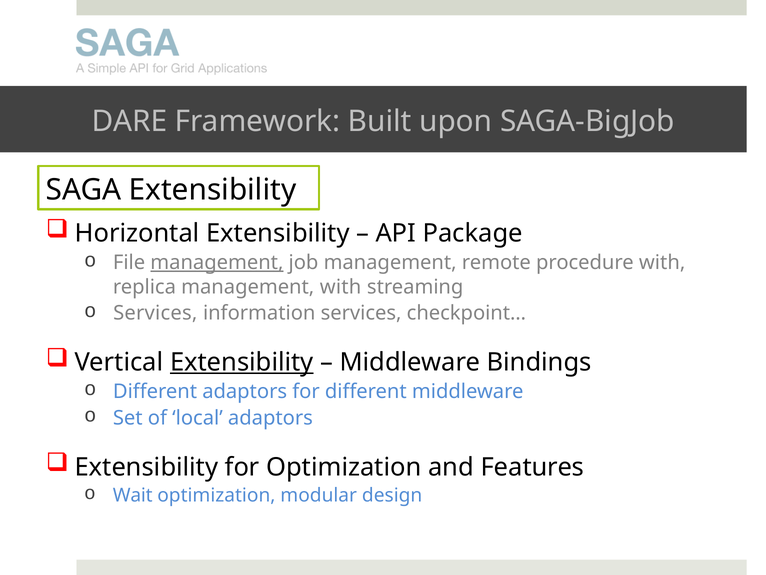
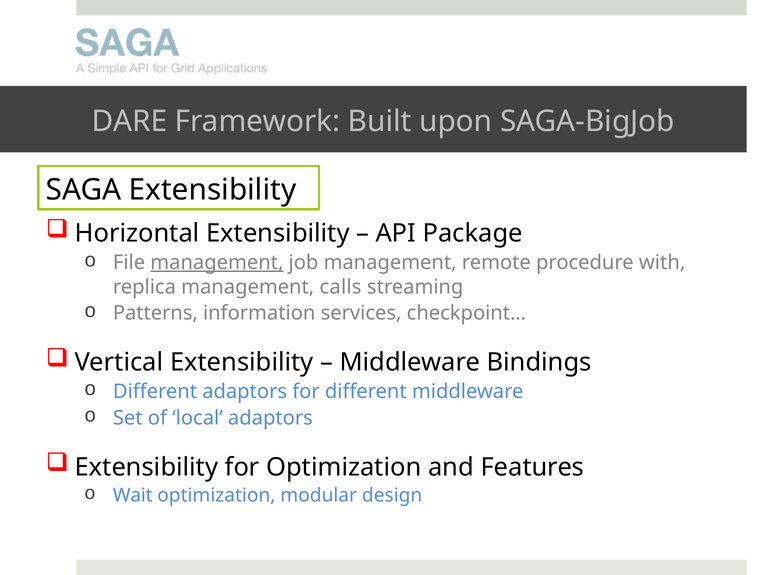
management with: with -> calls
Services at (155, 313): Services -> Patterns
Extensibility at (242, 362) underline: present -> none
